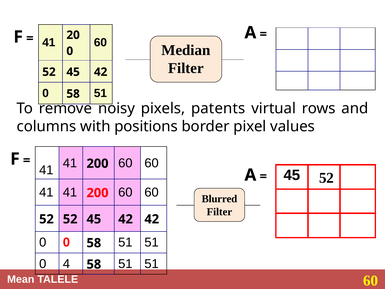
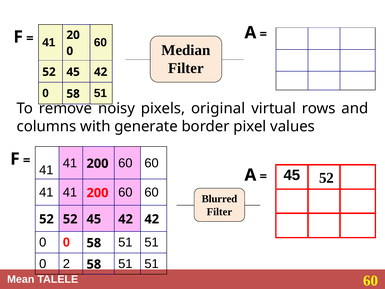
patents: patents -> original
positions: positions -> generate
4: 4 -> 2
